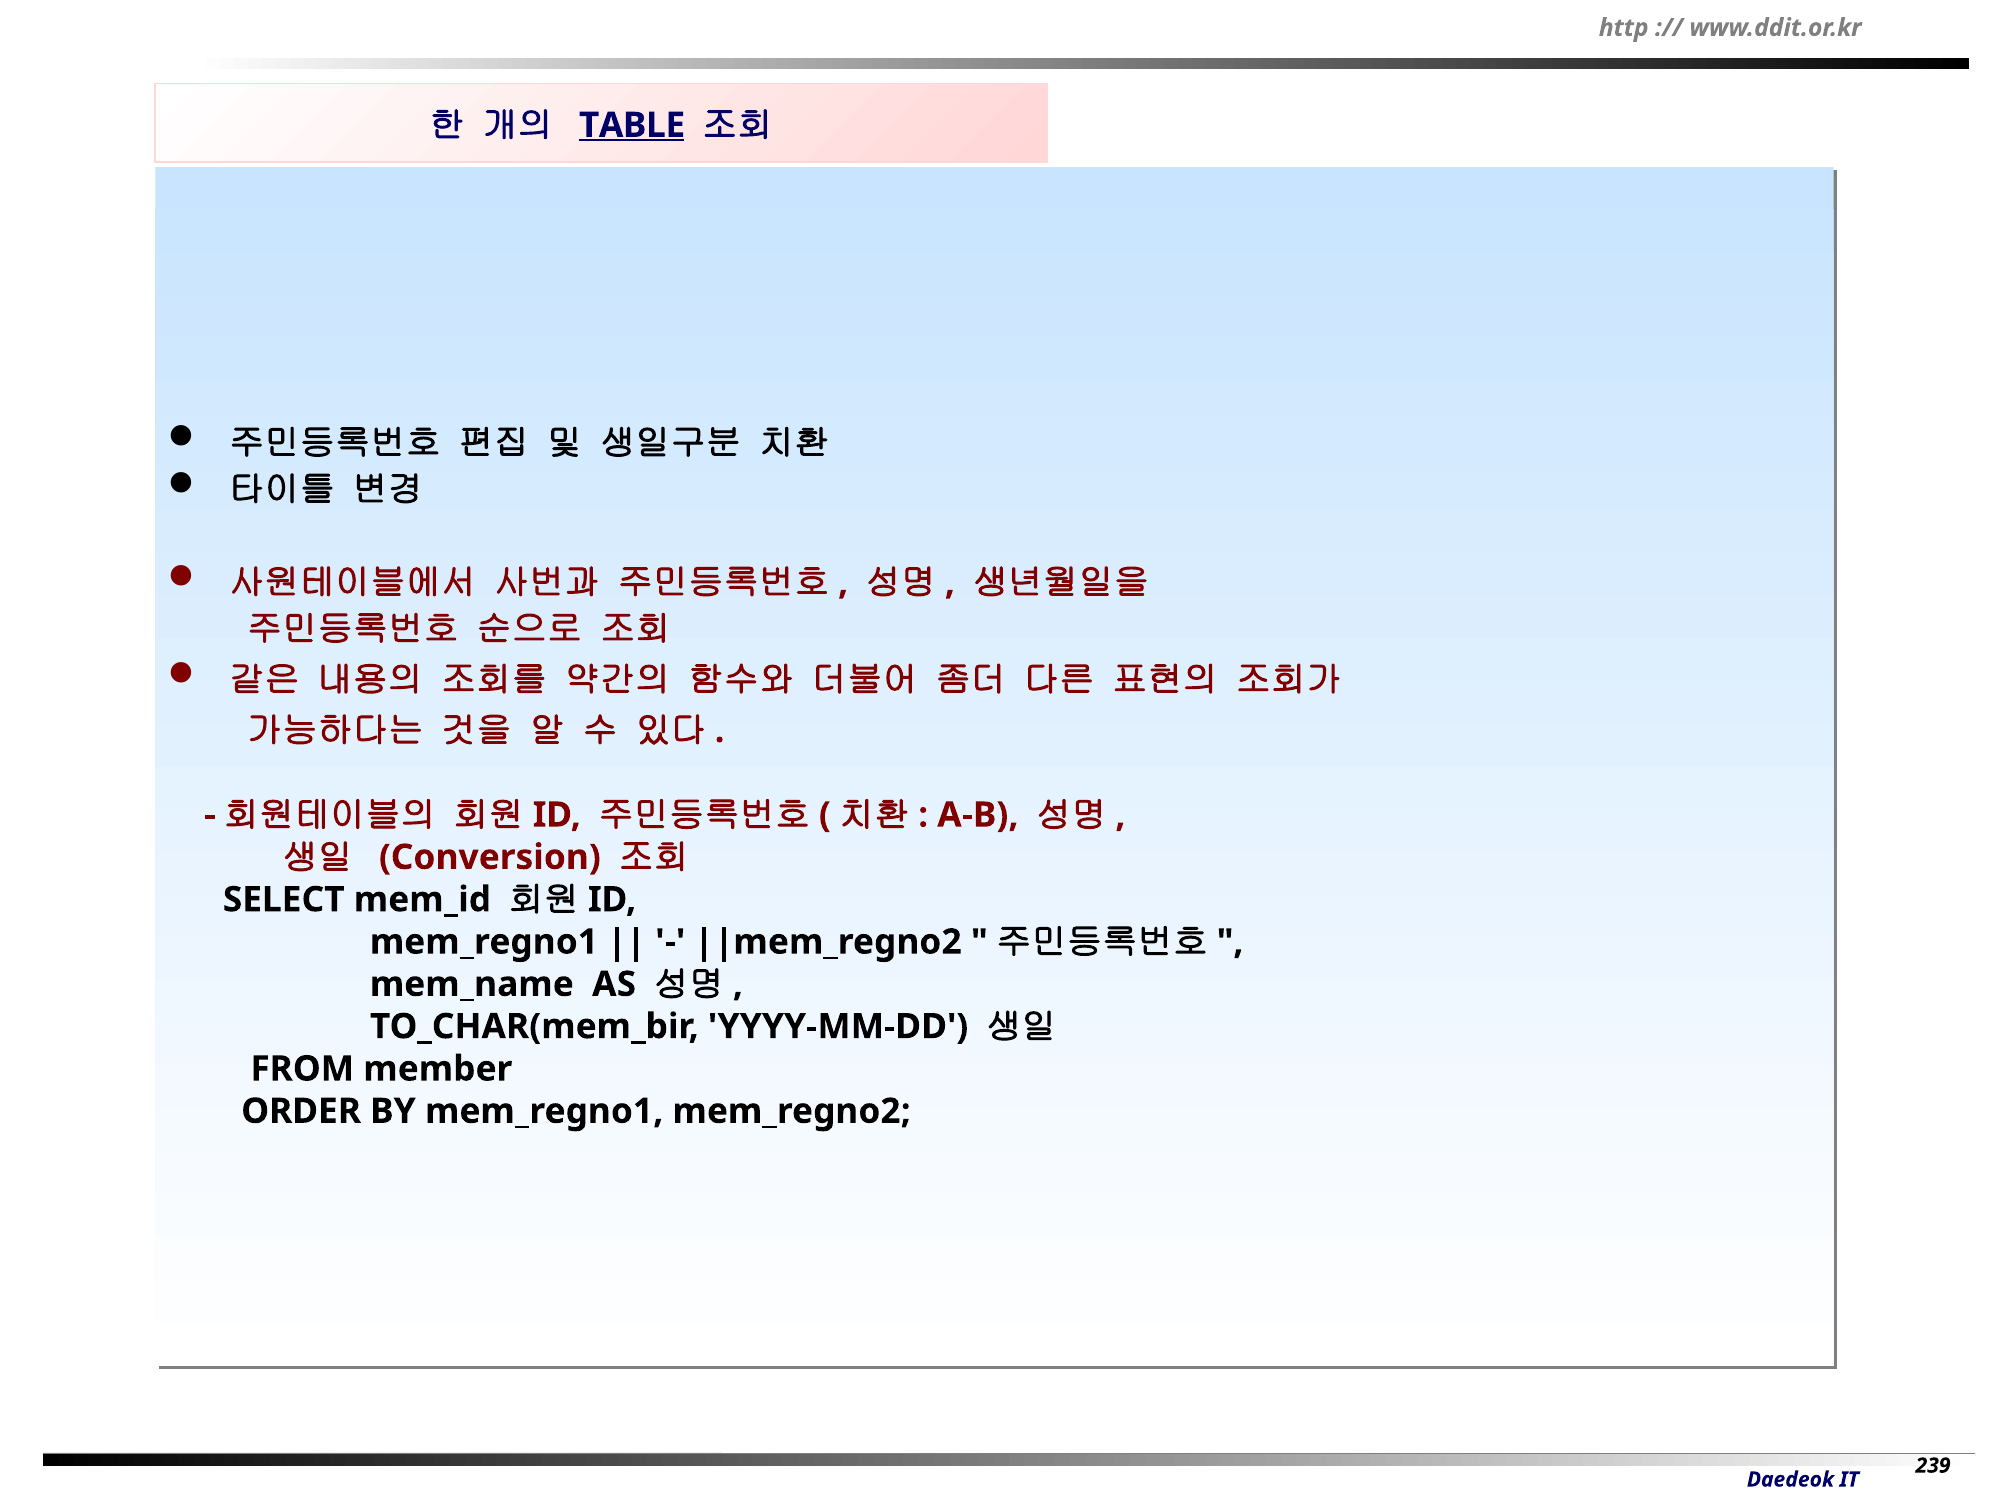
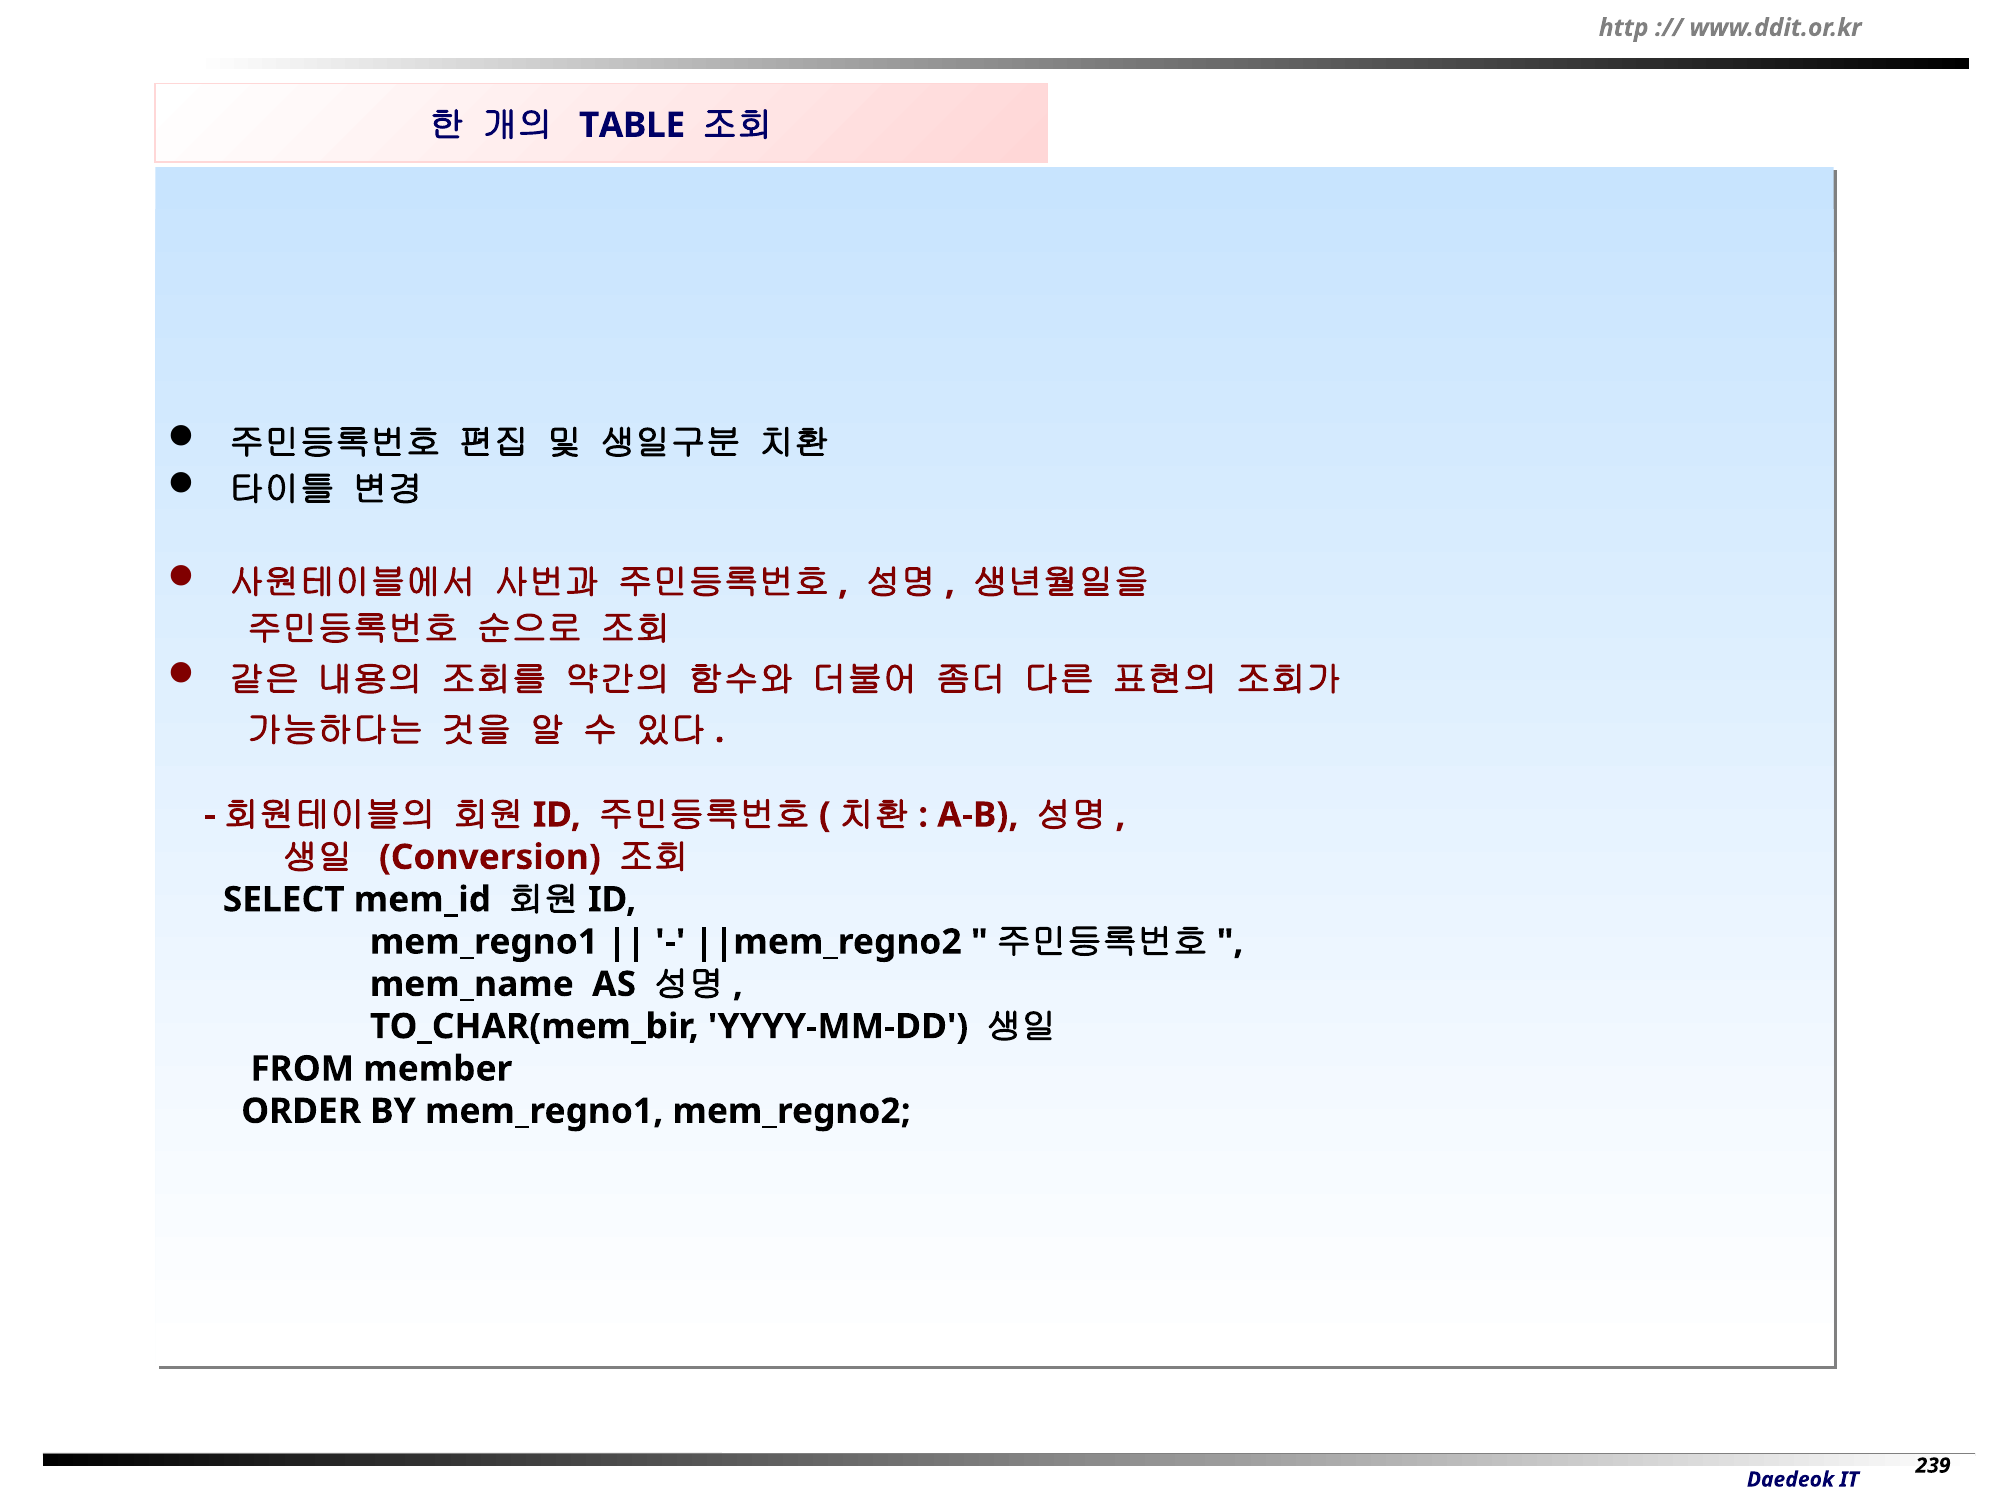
TABLE underline: present -> none
